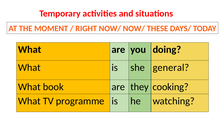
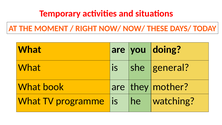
cooking: cooking -> mother
